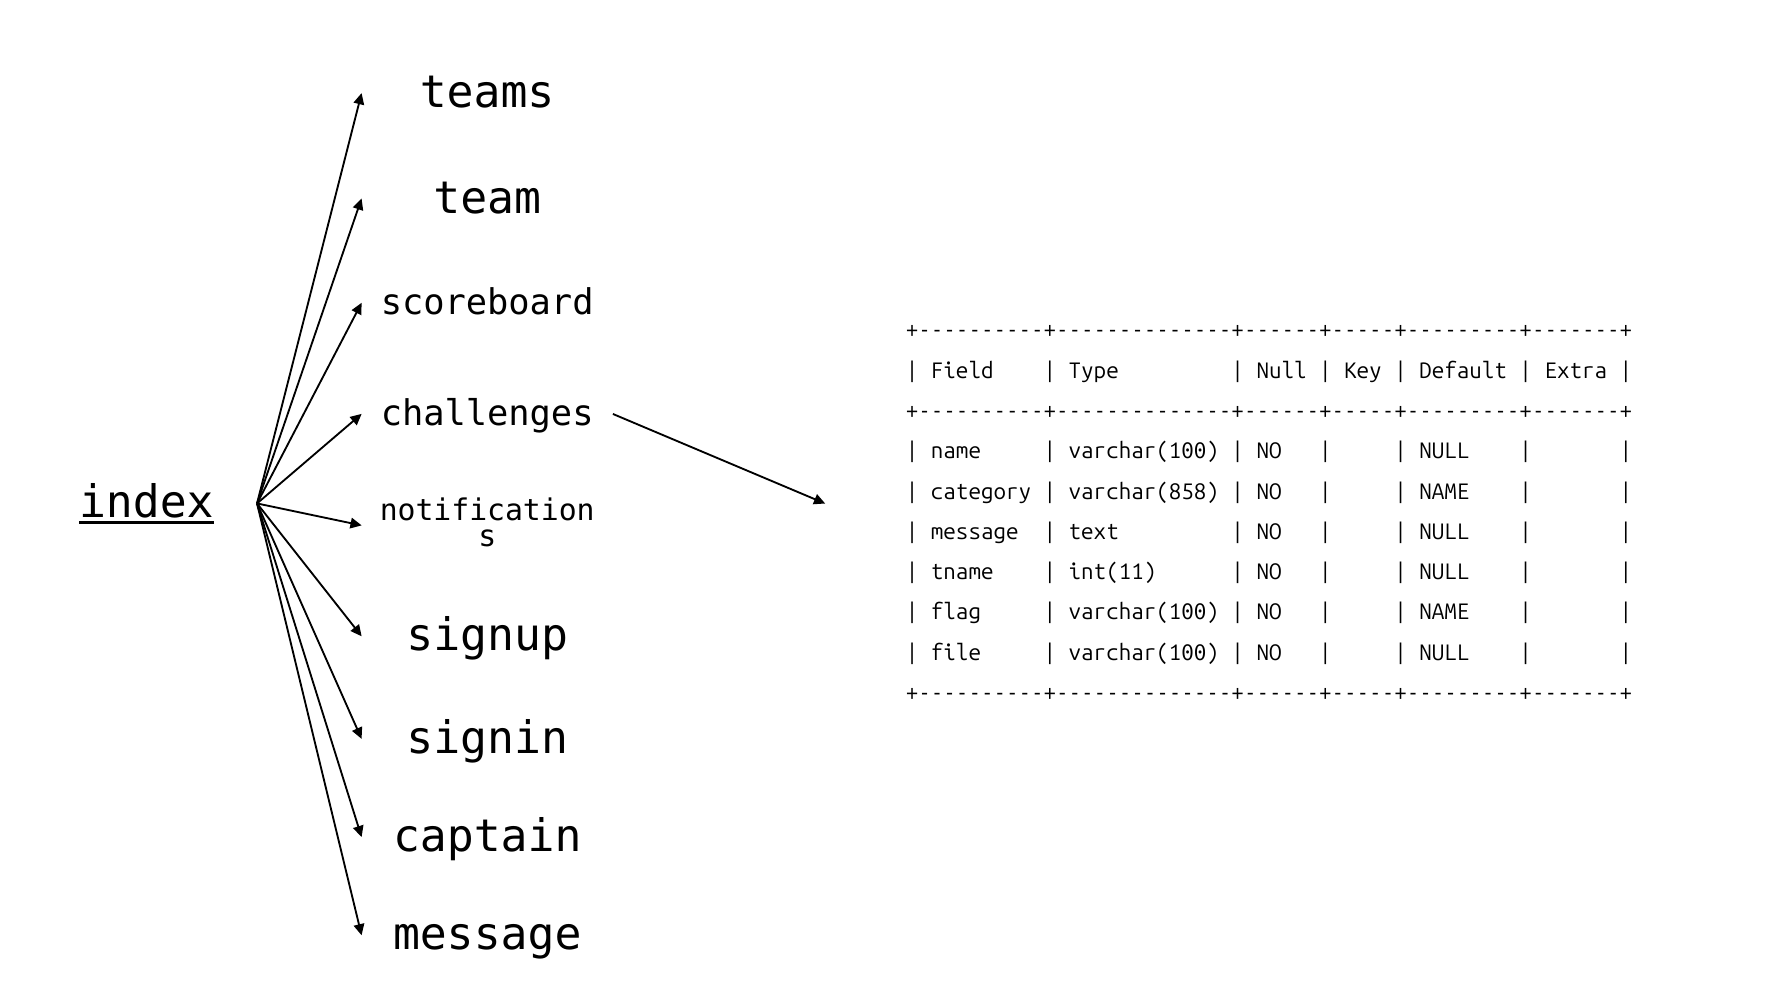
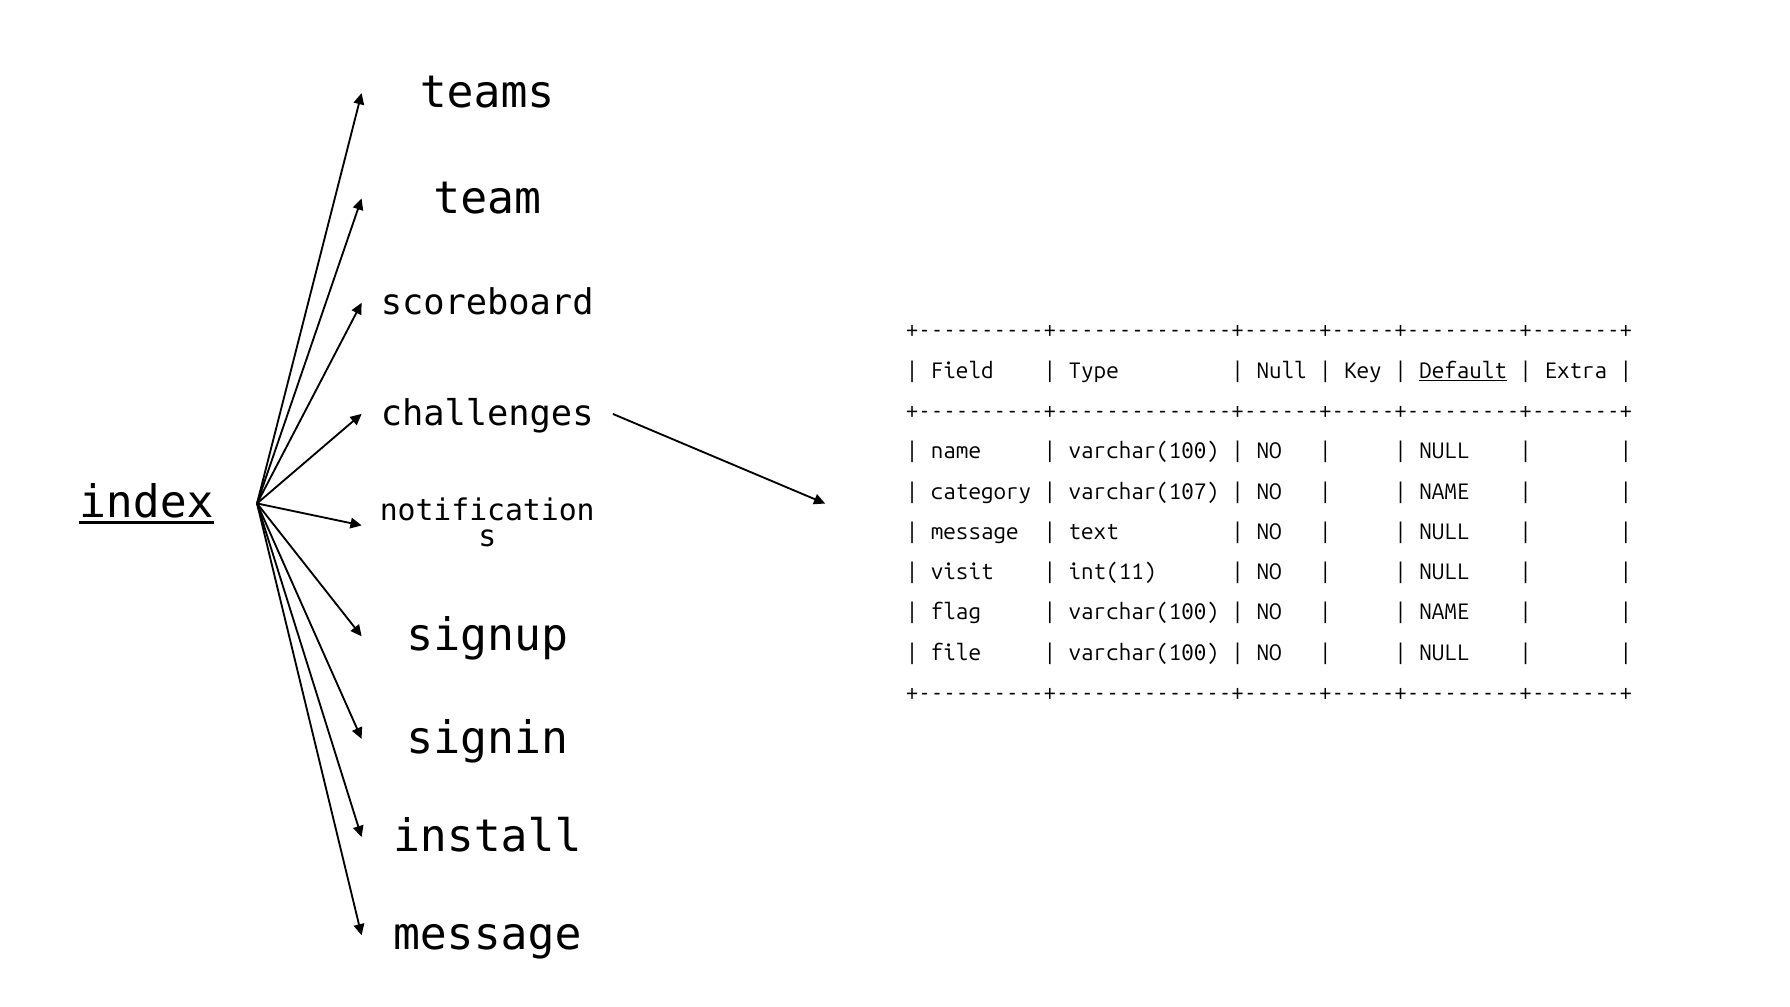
Default underline: none -> present
varchar(858: varchar(858 -> varchar(107
tname: tname -> visit
captain: captain -> install
